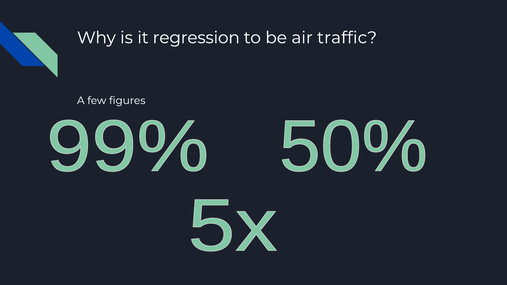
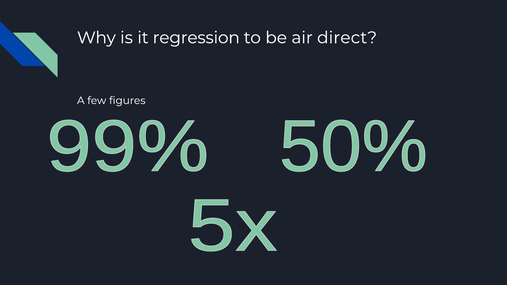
traffic: traffic -> direct
